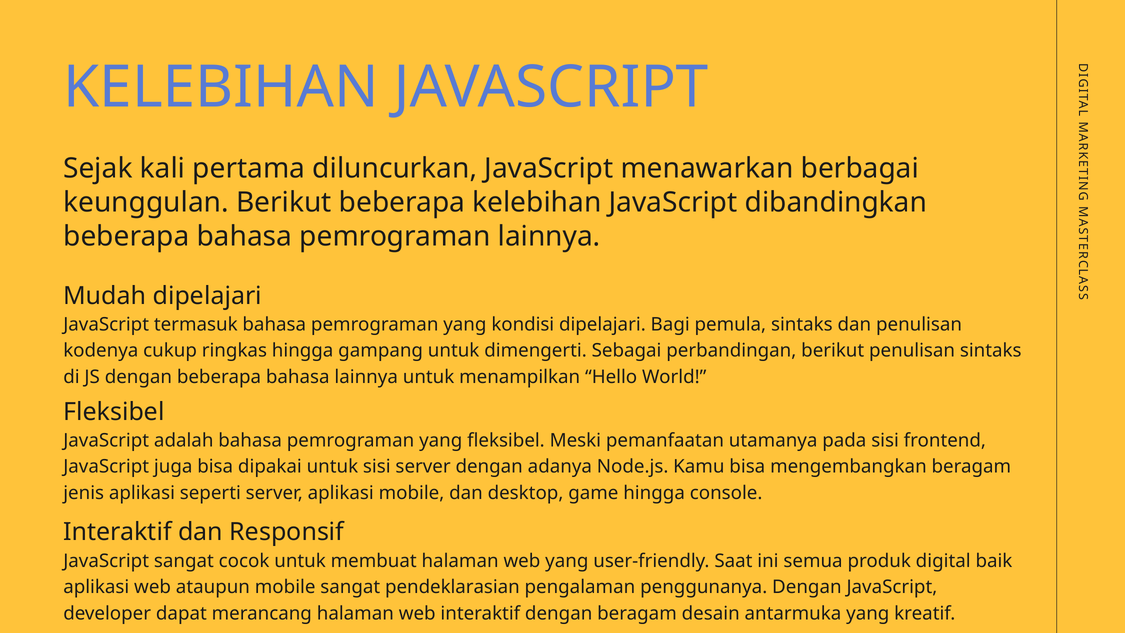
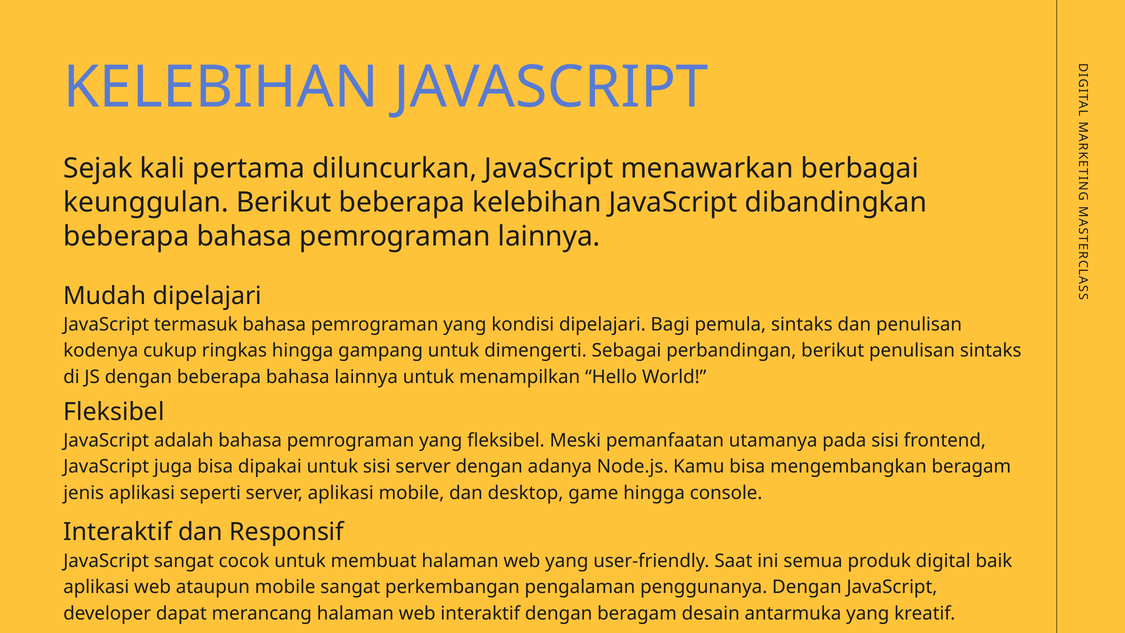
pendeklarasian: pendeklarasian -> perkembangan
